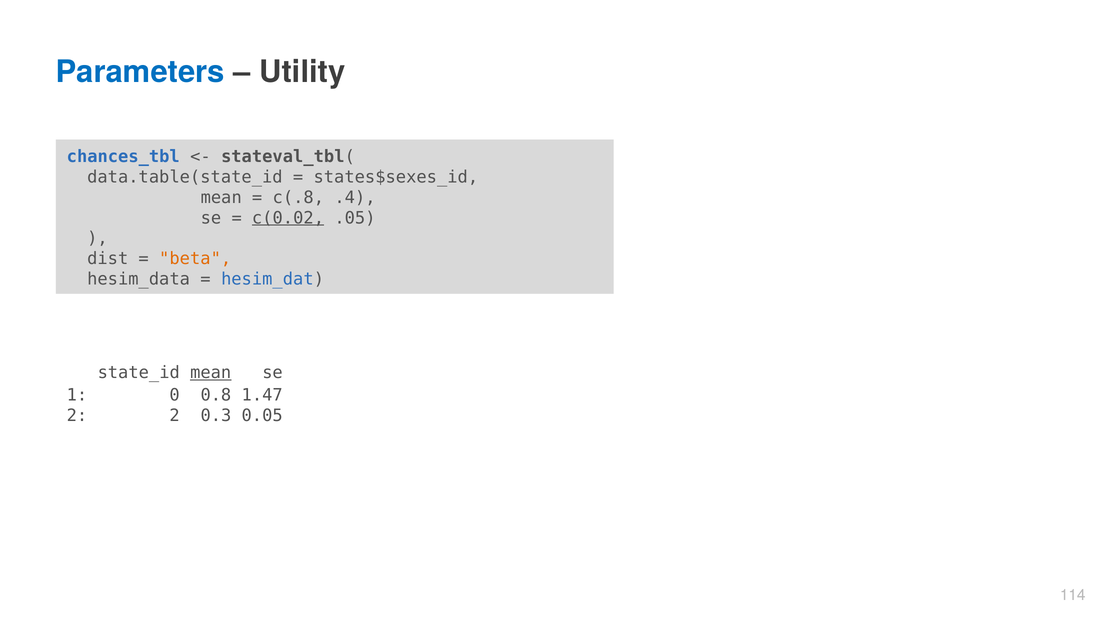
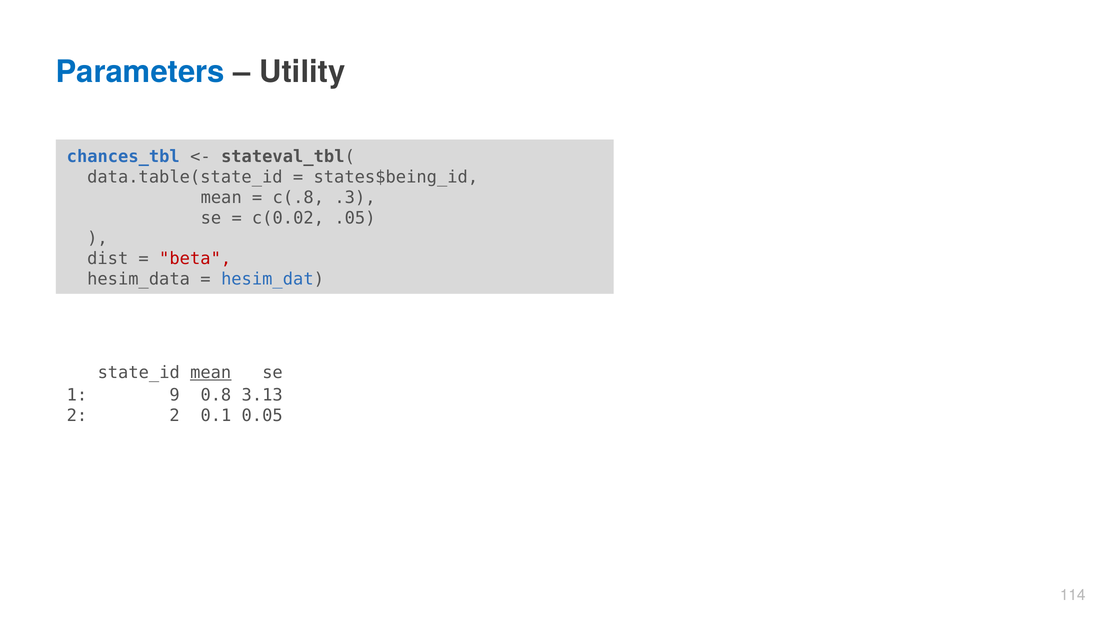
states$sexes_id: states$sexes_id -> states$being_id
.4: .4 -> .3
c(0.02 underline: present -> none
beta colour: orange -> red
0: 0 -> 9
1.47: 1.47 -> 3.13
0.3: 0.3 -> 0.1
